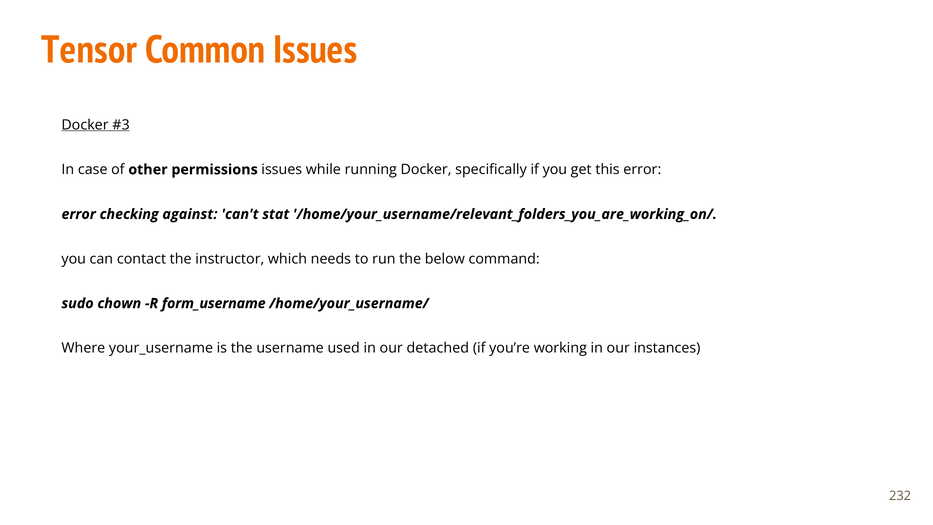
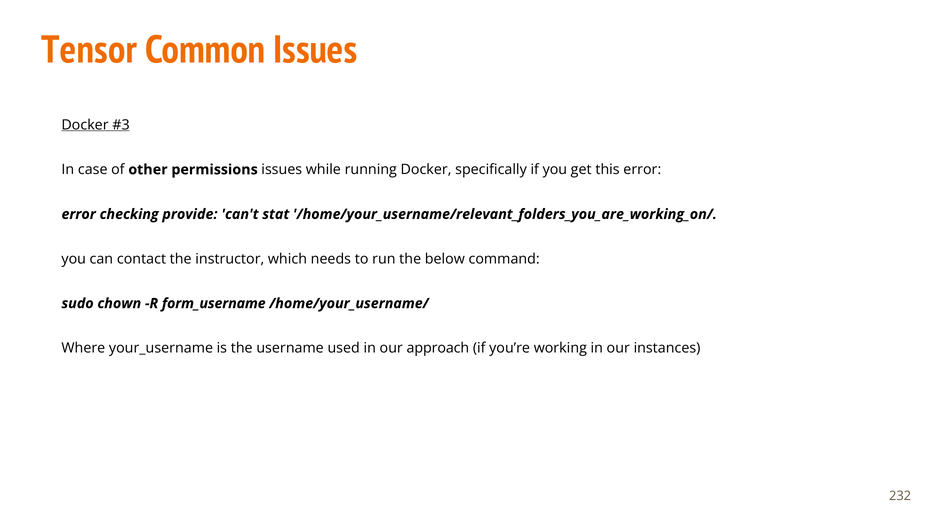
against: against -> provide
detached: detached -> approach
